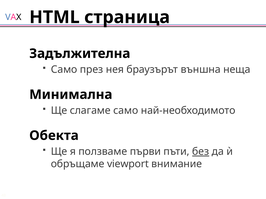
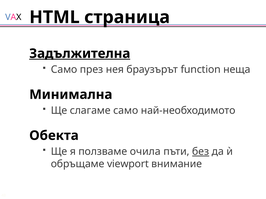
Задължителна underline: none -> present
външна: външна -> function
първи: първи -> очила
